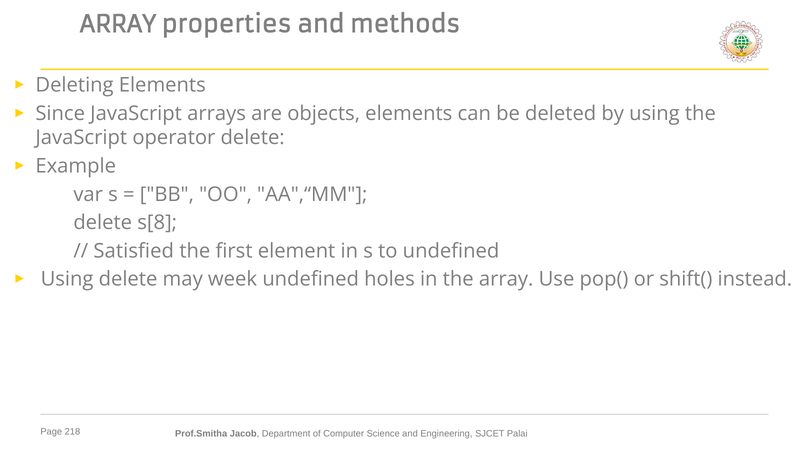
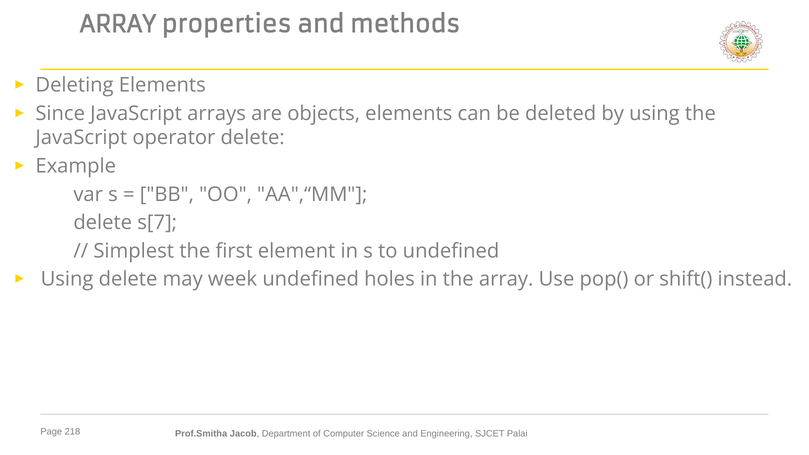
s[8: s[8 -> s[7
Satisfied: Satisfied -> Simplest
